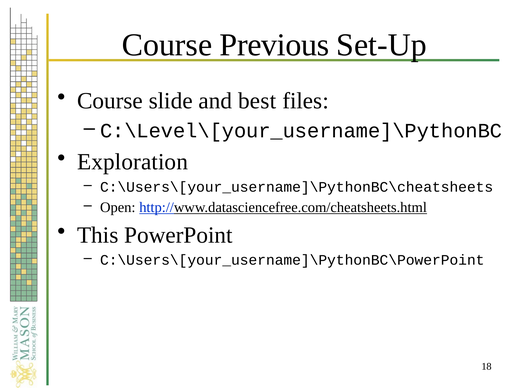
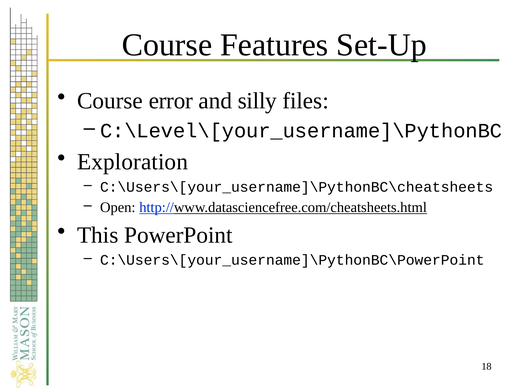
Previous: Previous -> Features
slide: slide -> error
best: best -> silly
